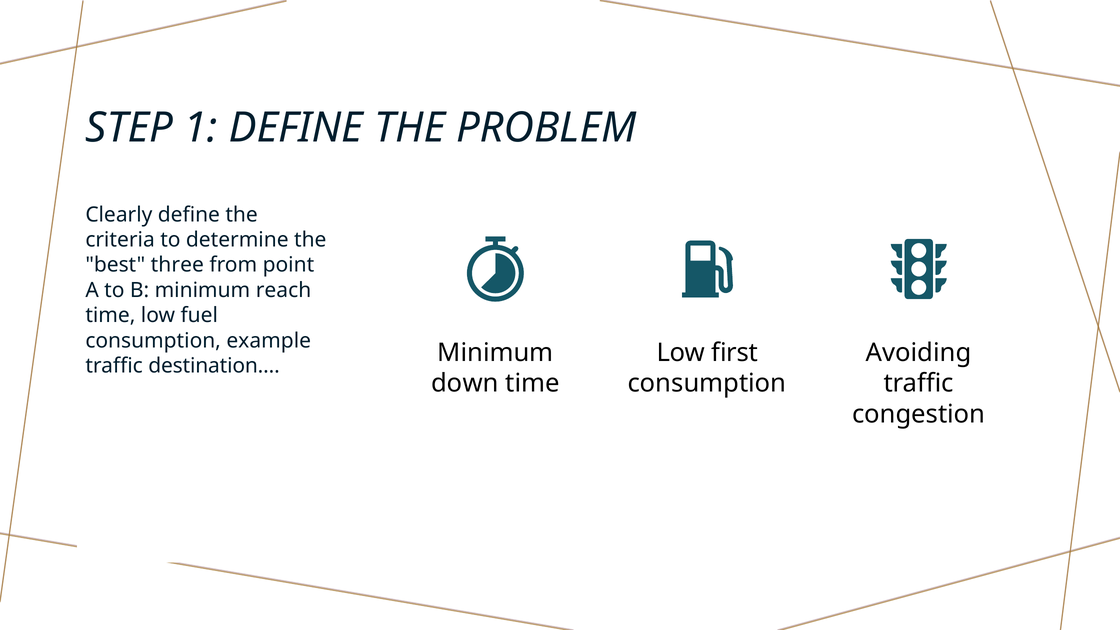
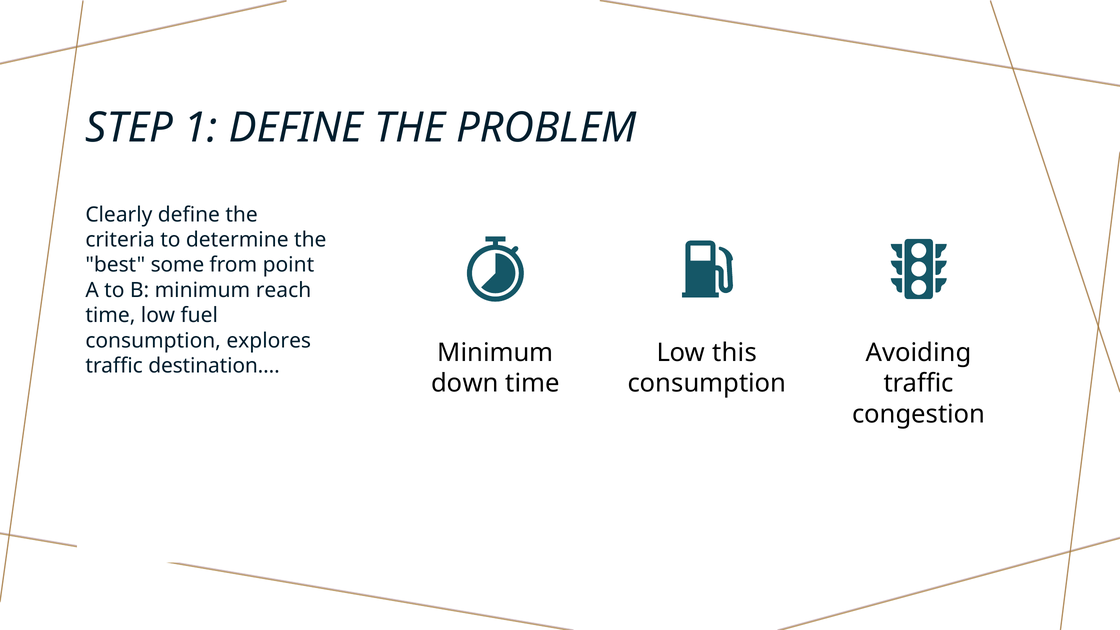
three: three -> some
example: example -> explores
first: first -> this
